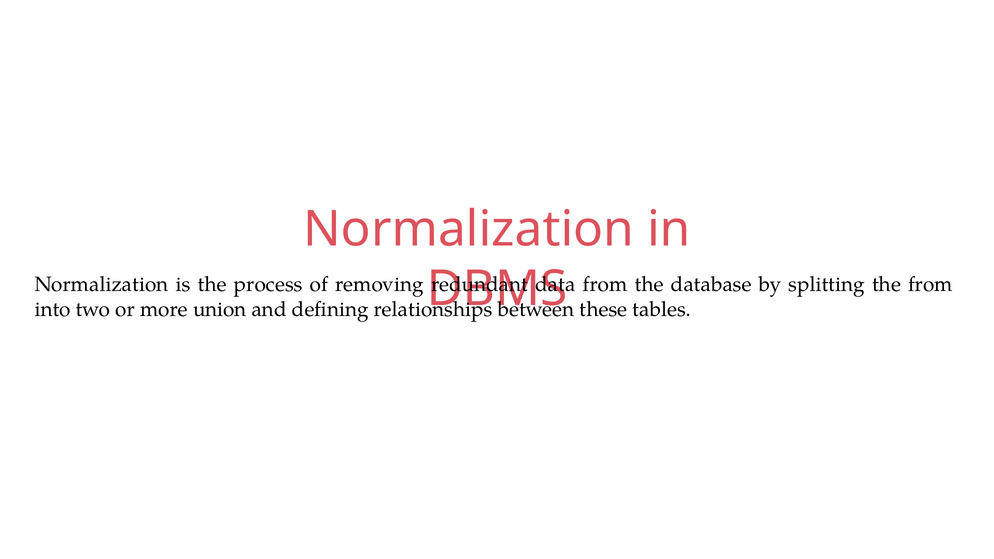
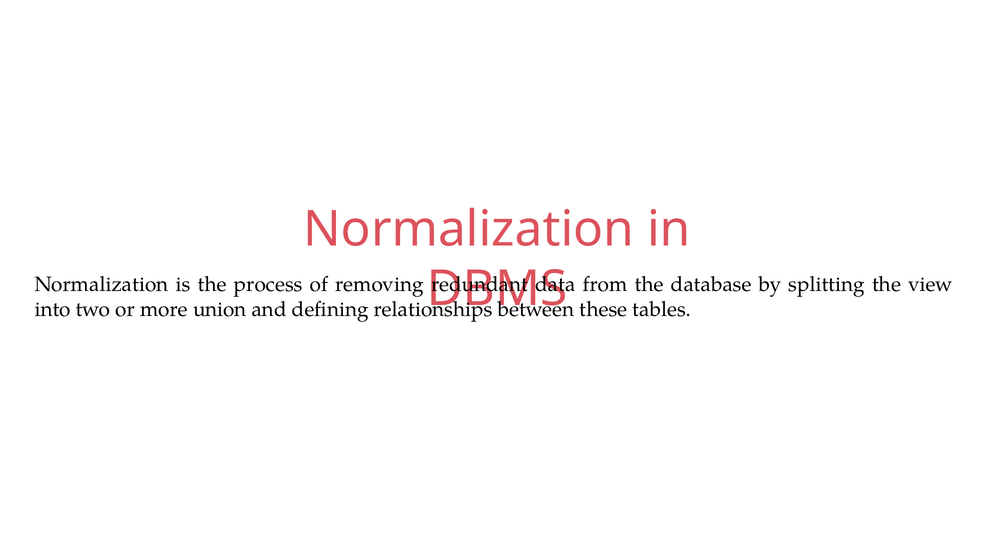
the from: from -> view
